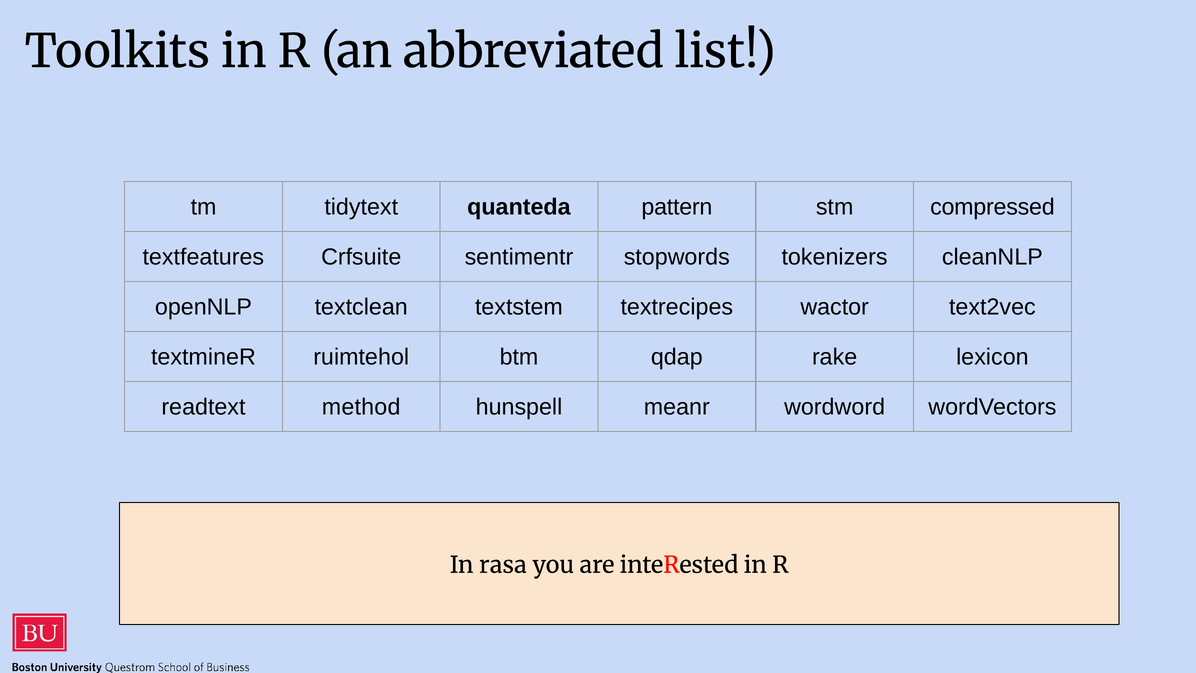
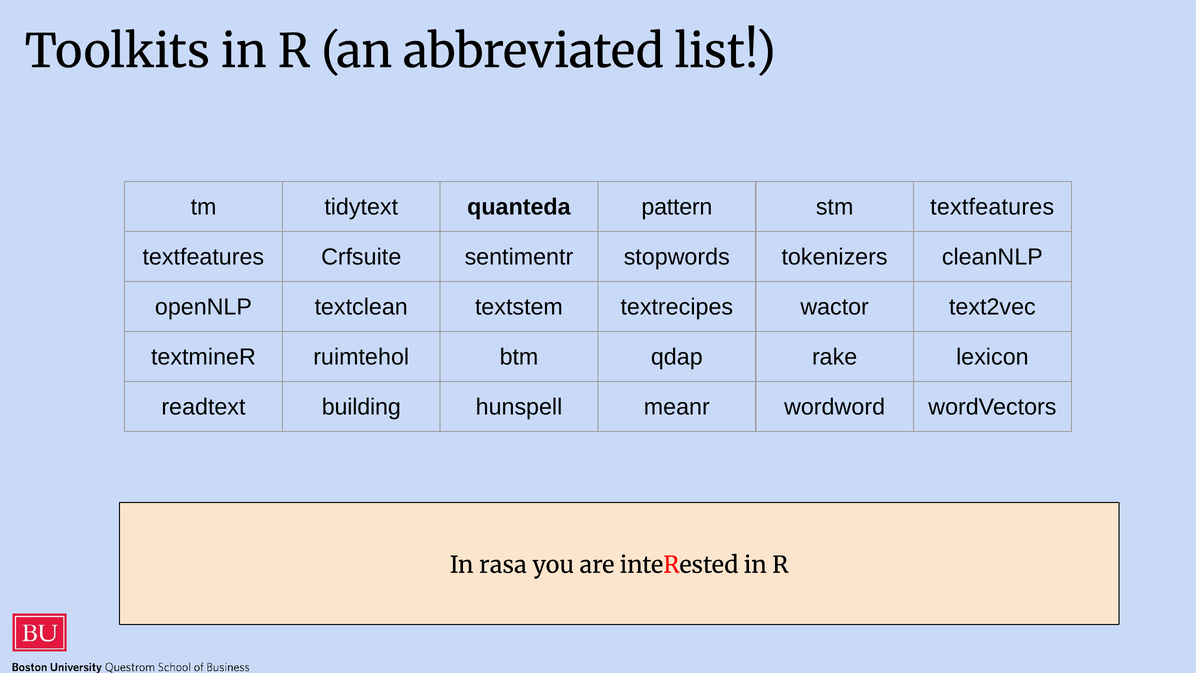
stm compressed: compressed -> textfeatures
method: method -> building
